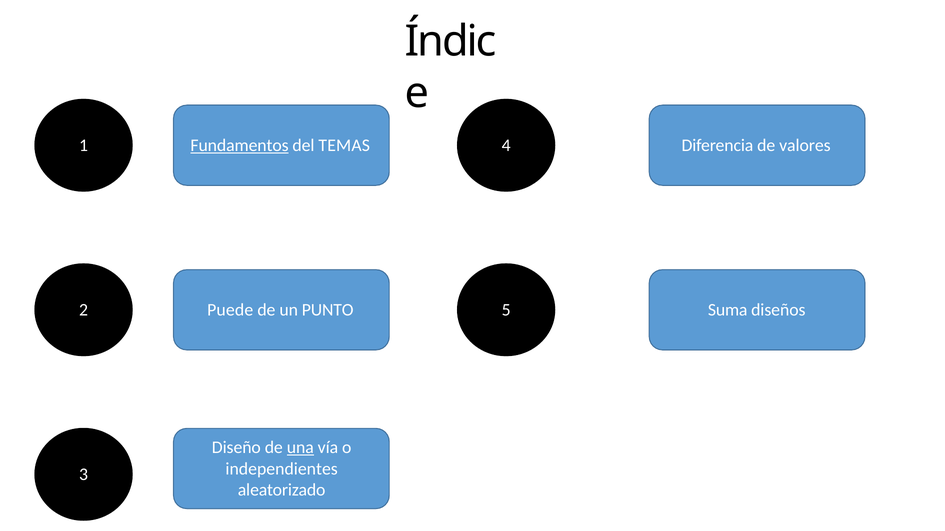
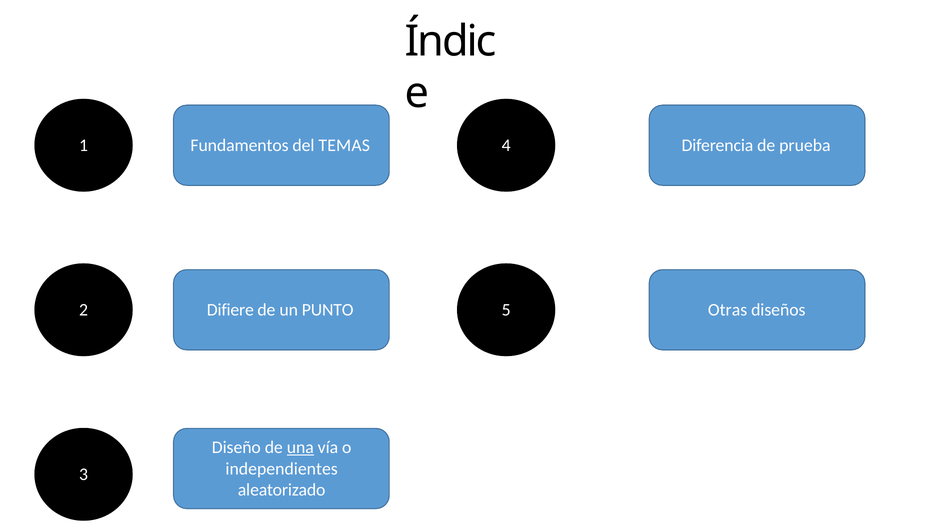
Fundamentos underline: present -> none
valores: valores -> prueba
Puede: Puede -> Difiere
Suma: Suma -> Otras
